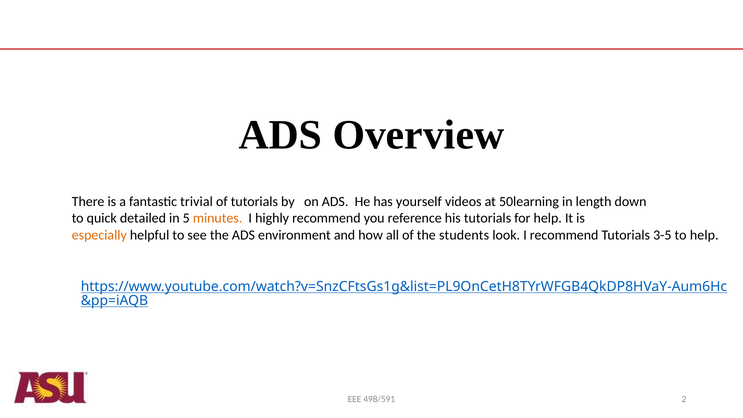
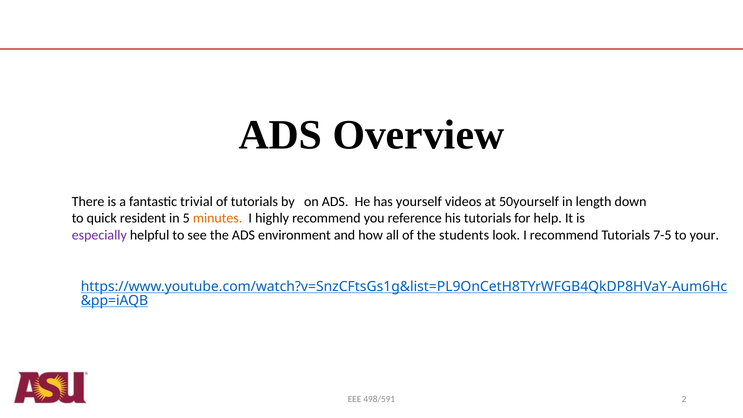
50learning: 50learning -> 50yourself
detailed: detailed -> resident
especially colour: orange -> purple
3-5: 3-5 -> 7-5
to help: help -> your
